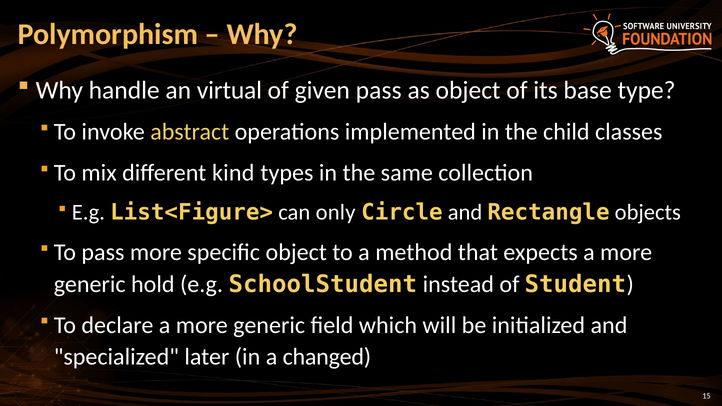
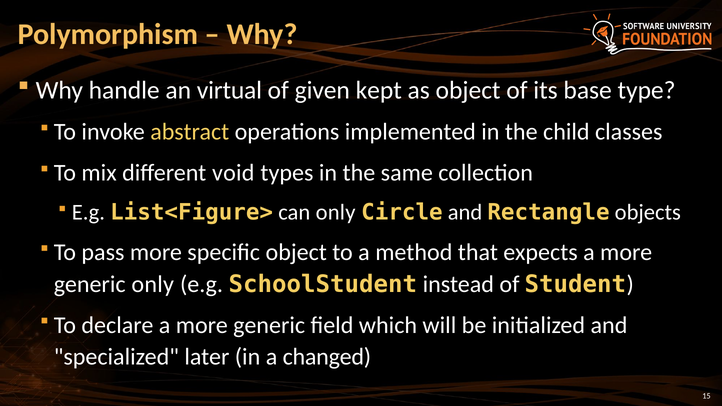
given pass: pass -> kept
kind: kind -> void
generic hold: hold -> only
